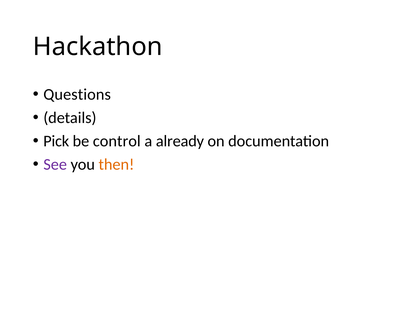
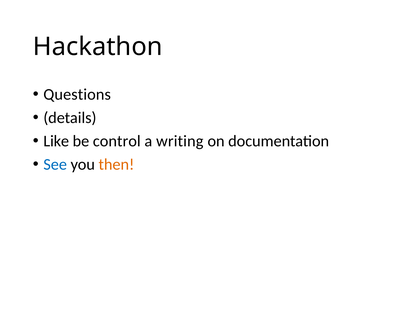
Pick: Pick -> Like
already: already -> writing
See colour: purple -> blue
